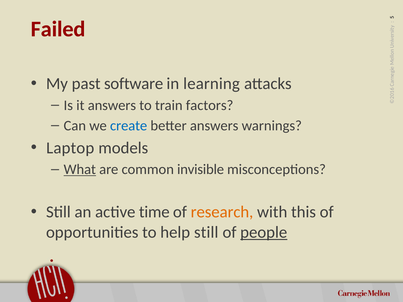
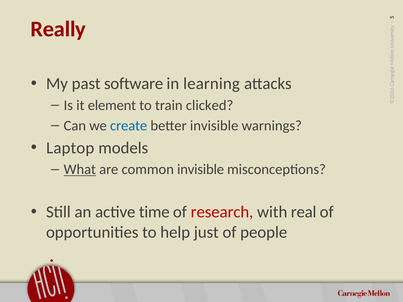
Failed: Failed -> Really
it answers: answers -> element
factors: factors -> clicked
better answers: answers -> invisible
research colour: orange -> red
this: this -> real
help still: still -> just
people underline: present -> none
